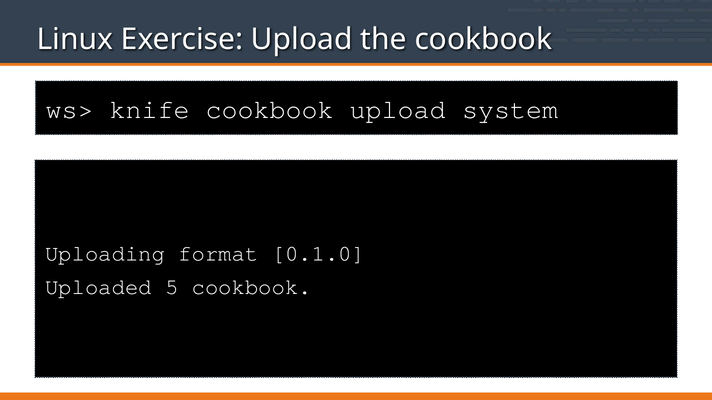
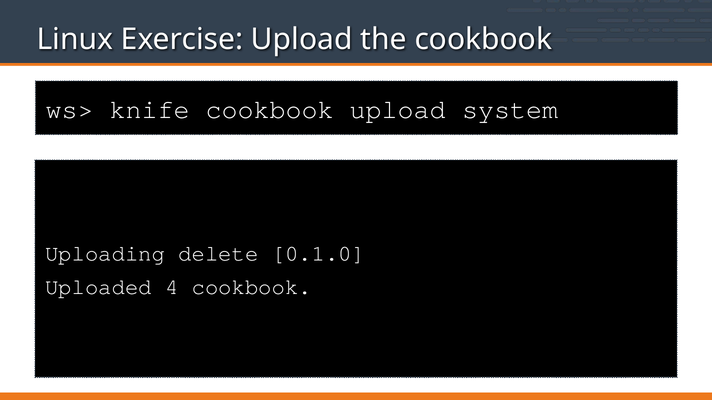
format: format -> delete
5: 5 -> 4
